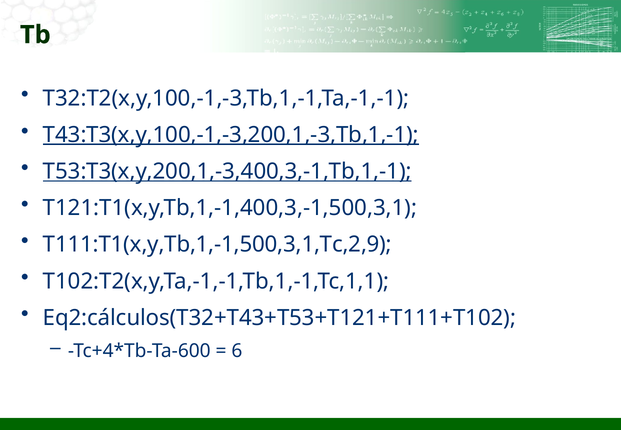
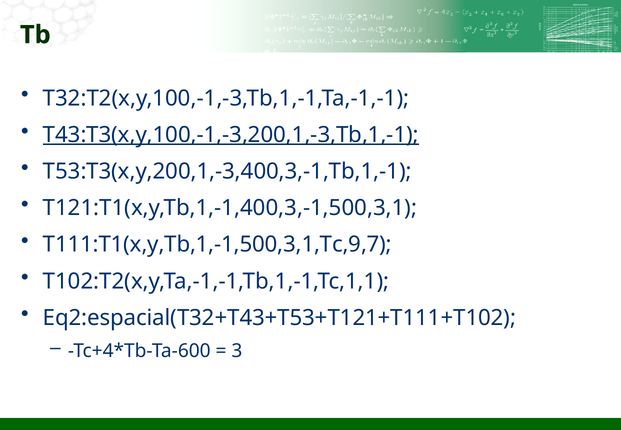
T53:T3(x,y,200,1,-3,400,3,-1,Tb,1,-1 underline: present -> none
T111:T1(x,y,Tb,1,-1,500,3,1,Tc,2,9: T111:T1(x,y,Tb,1,-1,500,3,1,Tc,2,9 -> T111:T1(x,y,Tb,1,-1,500,3,1,Tc,9,7
Eq2:cálculos(T32+T43+T53+T121+T111+T102: Eq2:cálculos(T32+T43+T53+T121+T111+T102 -> Eq2:espacial(T32+T43+T53+T121+T111+T102
6: 6 -> 3
